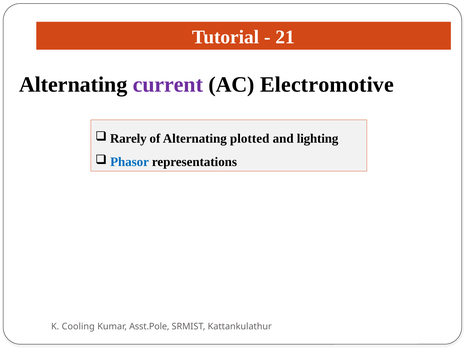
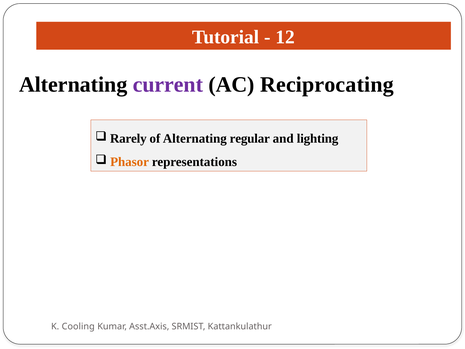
21: 21 -> 12
Electromotive: Electromotive -> Reciprocating
plotted: plotted -> regular
Phasor colour: blue -> orange
Asst.Pole: Asst.Pole -> Asst.Axis
